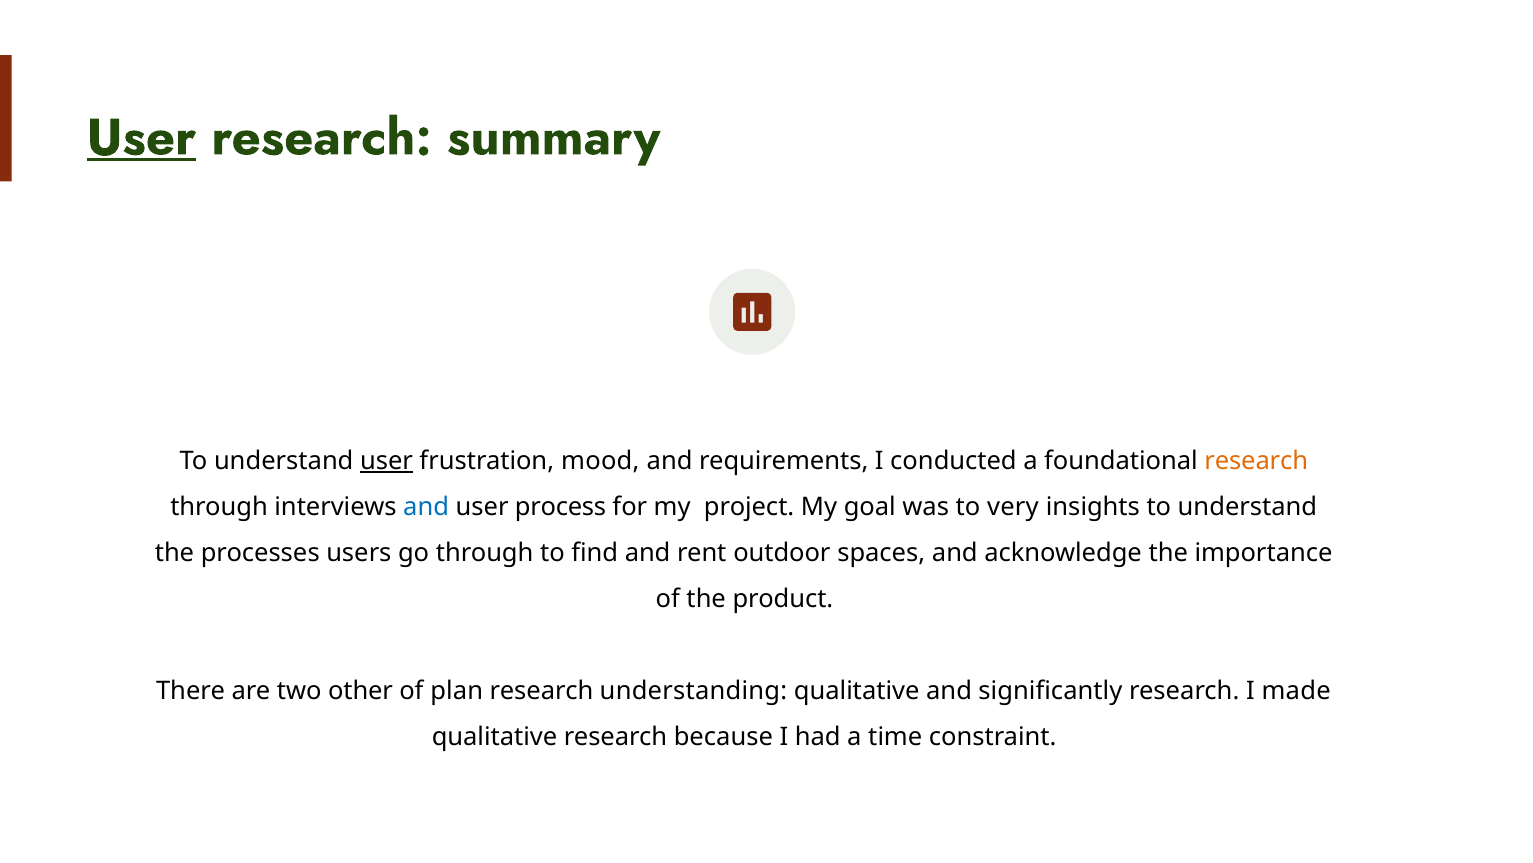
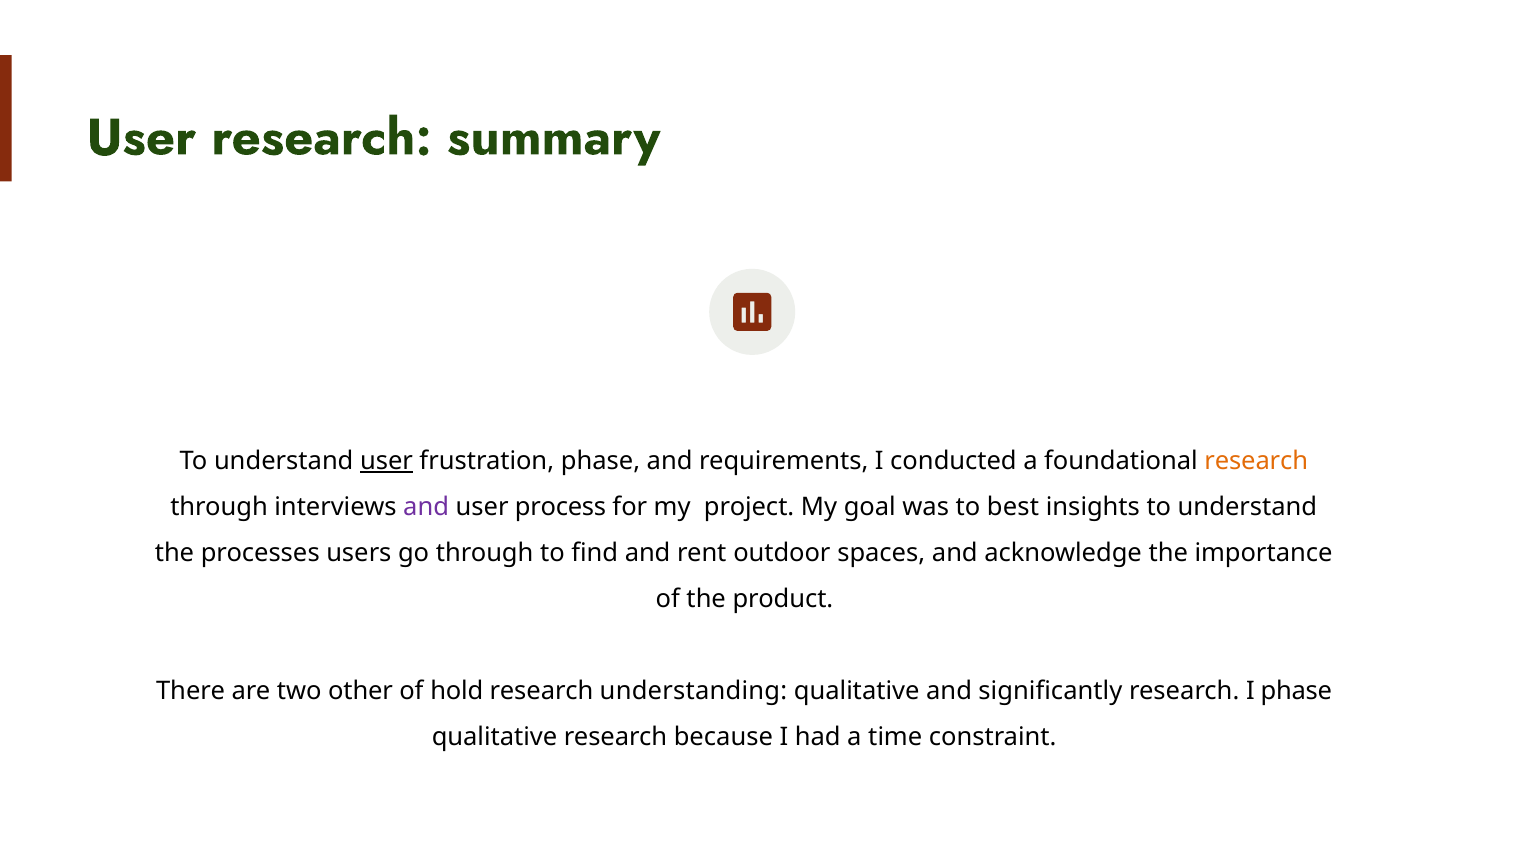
User at (141, 137) underline: present -> none
frustration mood: mood -> phase
and at (426, 506) colour: blue -> purple
very: very -> best
plan: plan -> hold
I made: made -> phase
